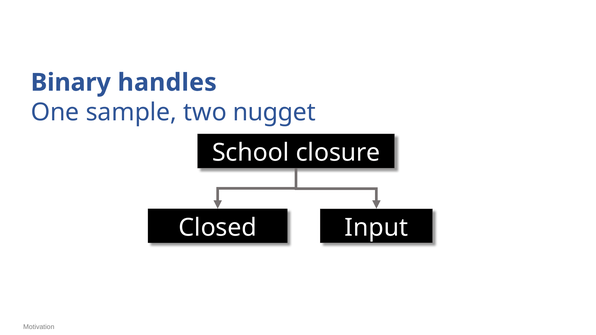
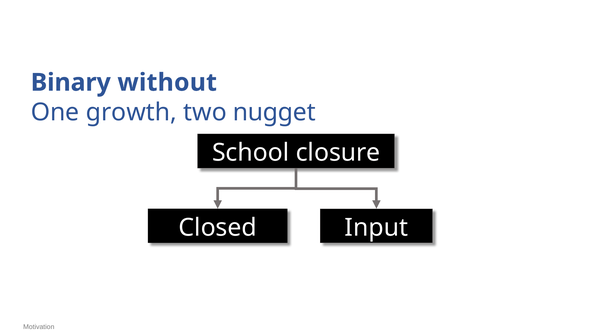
handles: handles -> without
sample: sample -> growth
